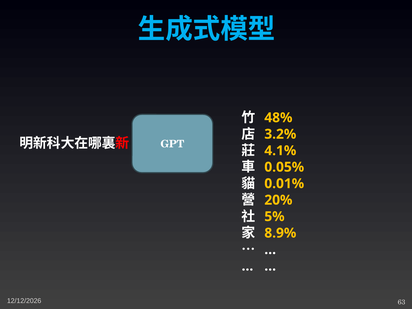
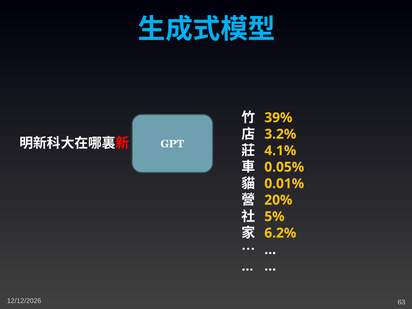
48%: 48% -> 39%
8.9%: 8.9% -> 6.2%
